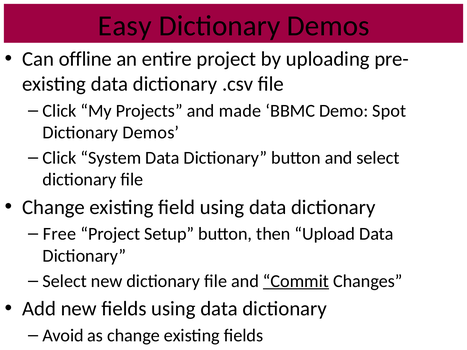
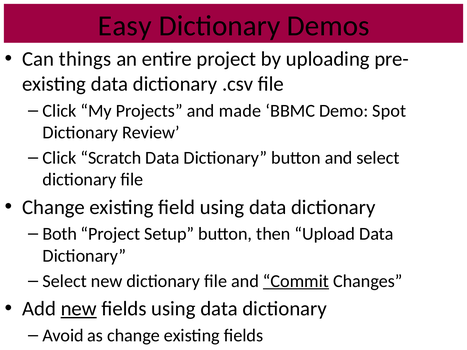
offline: offline -> things
Demos at (151, 133): Demos -> Review
System: System -> Scratch
Free: Free -> Both
new at (79, 309) underline: none -> present
